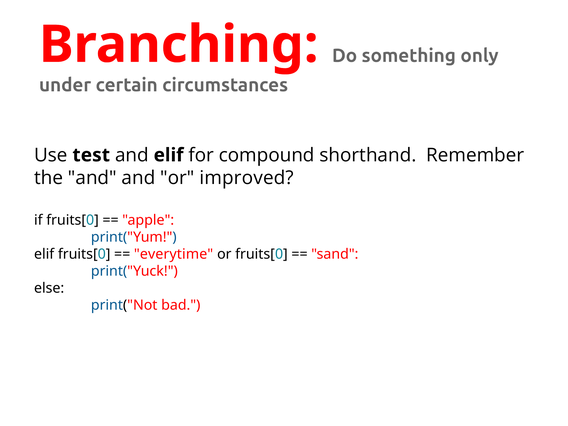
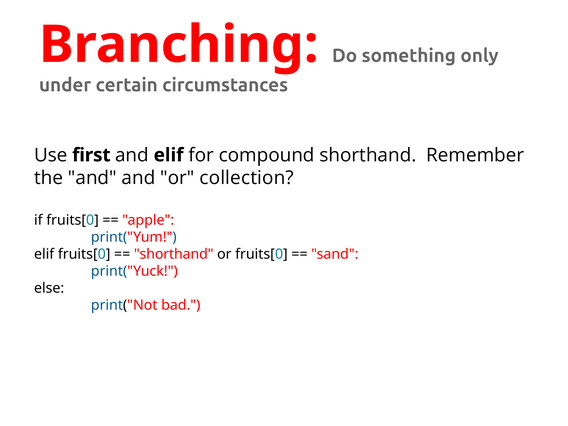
test: test -> first
improved: improved -> collection
everytime at (174, 254): everytime -> shorthand
